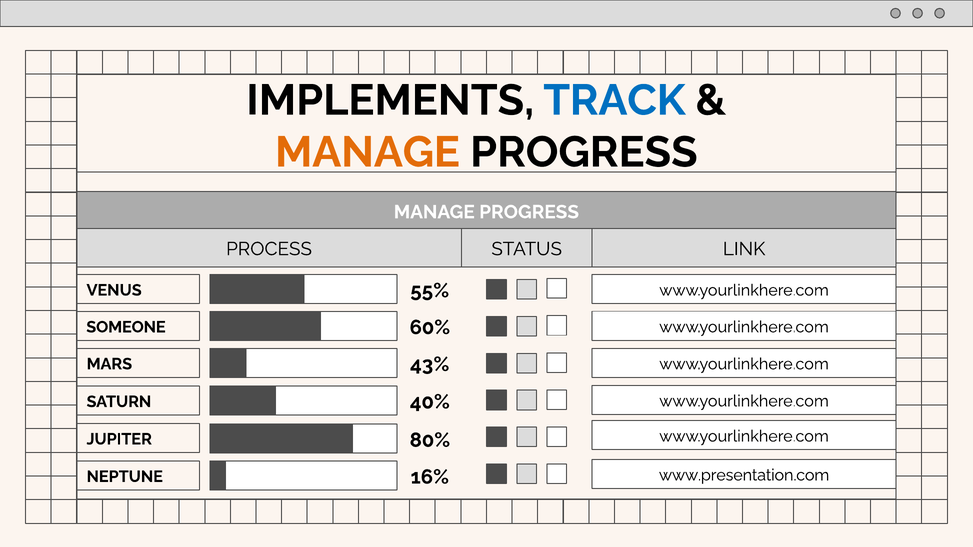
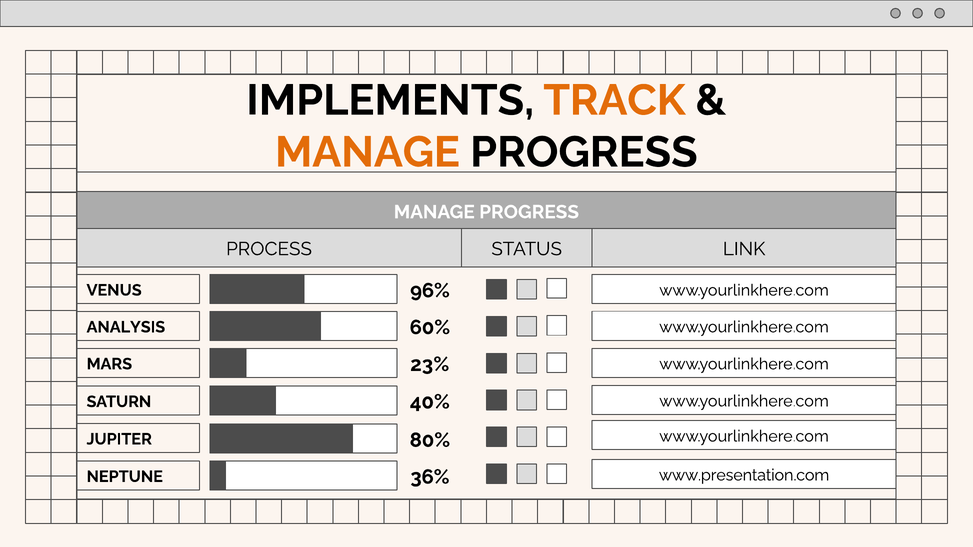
TRACK colour: blue -> orange
55%: 55% -> 96%
SOMEONE: SOMEONE -> ANALYSIS
43%: 43% -> 23%
16%: 16% -> 36%
